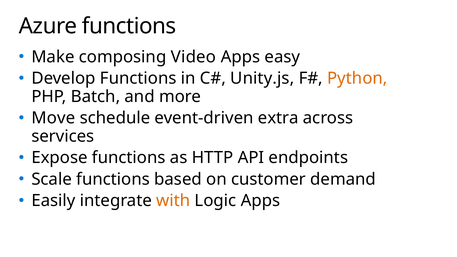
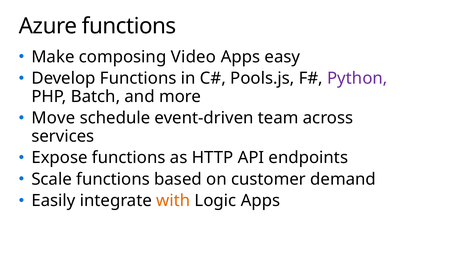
Unity.js: Unity.js -> Pools.js
Python colour: orange -> purple
extra: extra -> team
